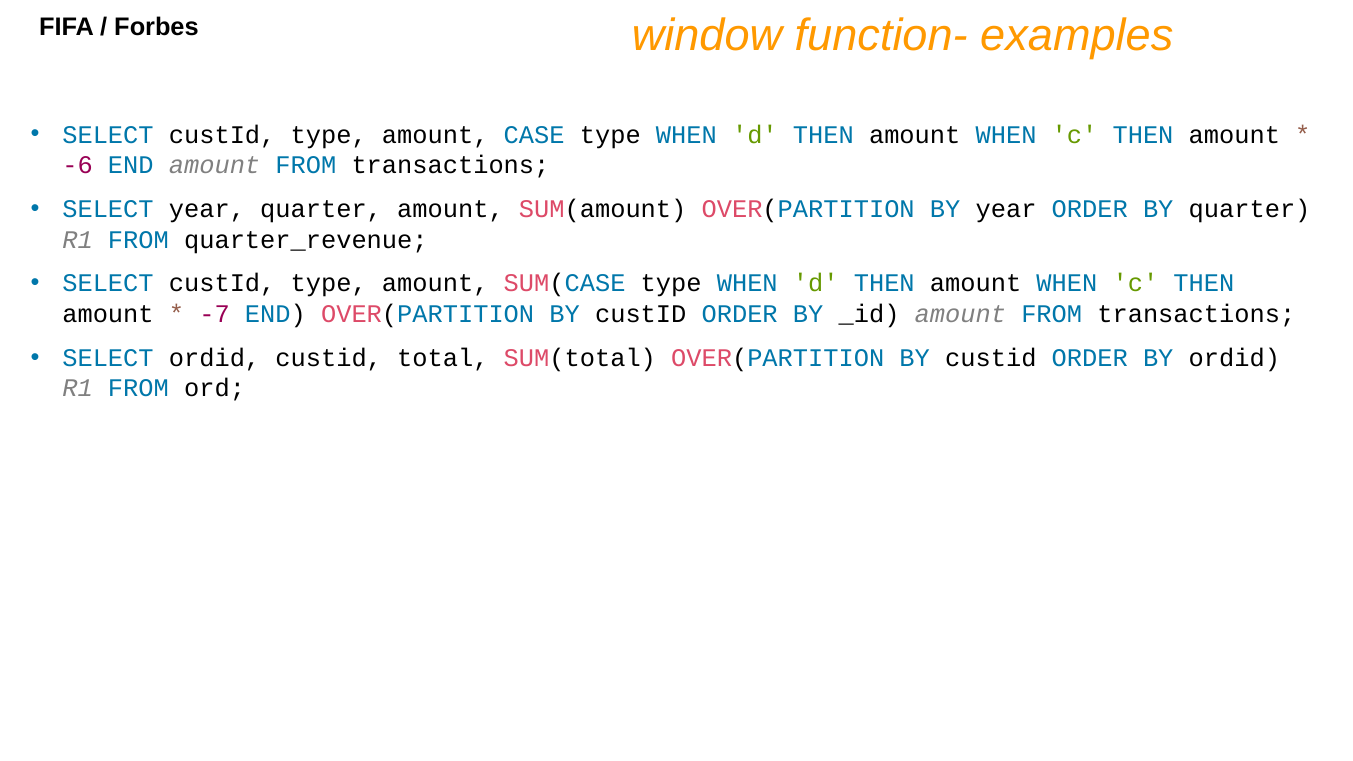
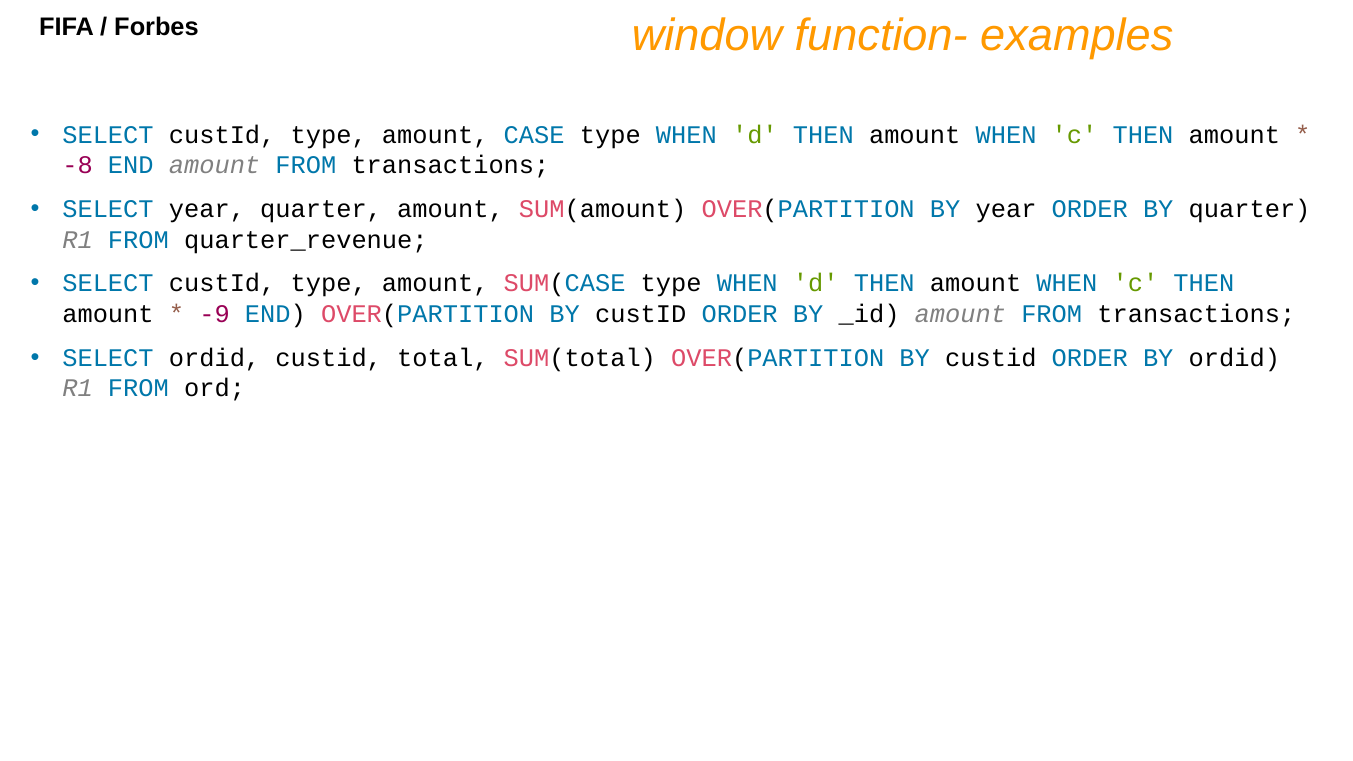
-6: -6 -> -8
-7: -7 -> -9
